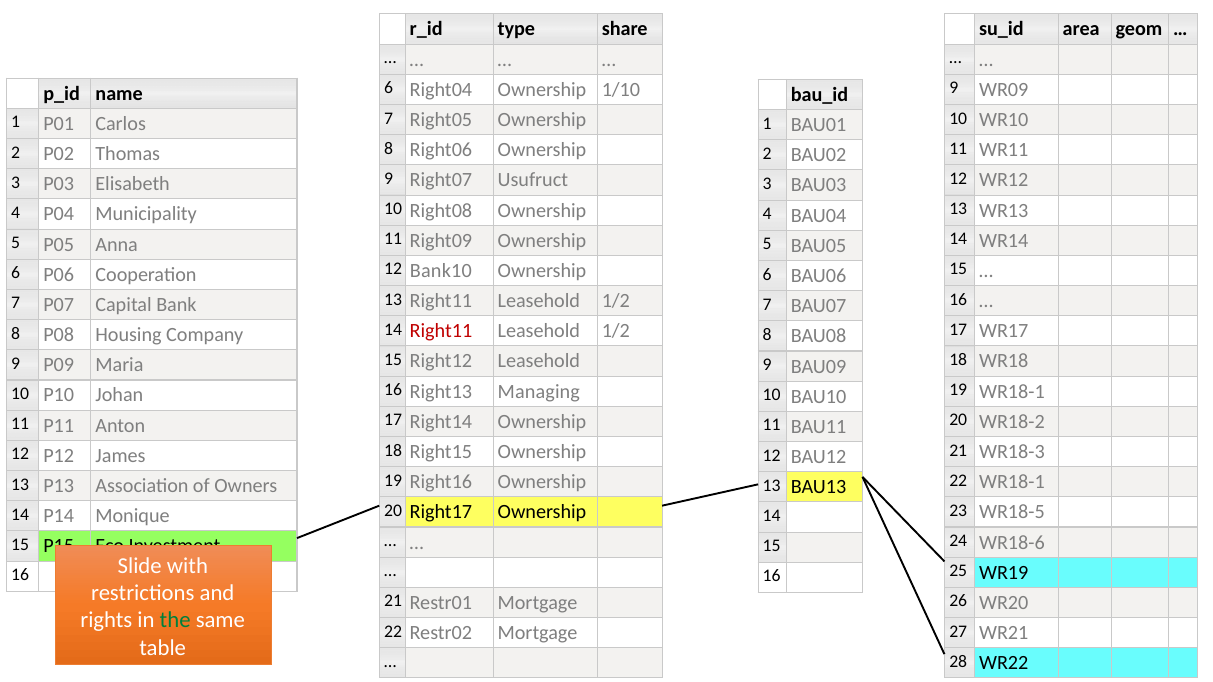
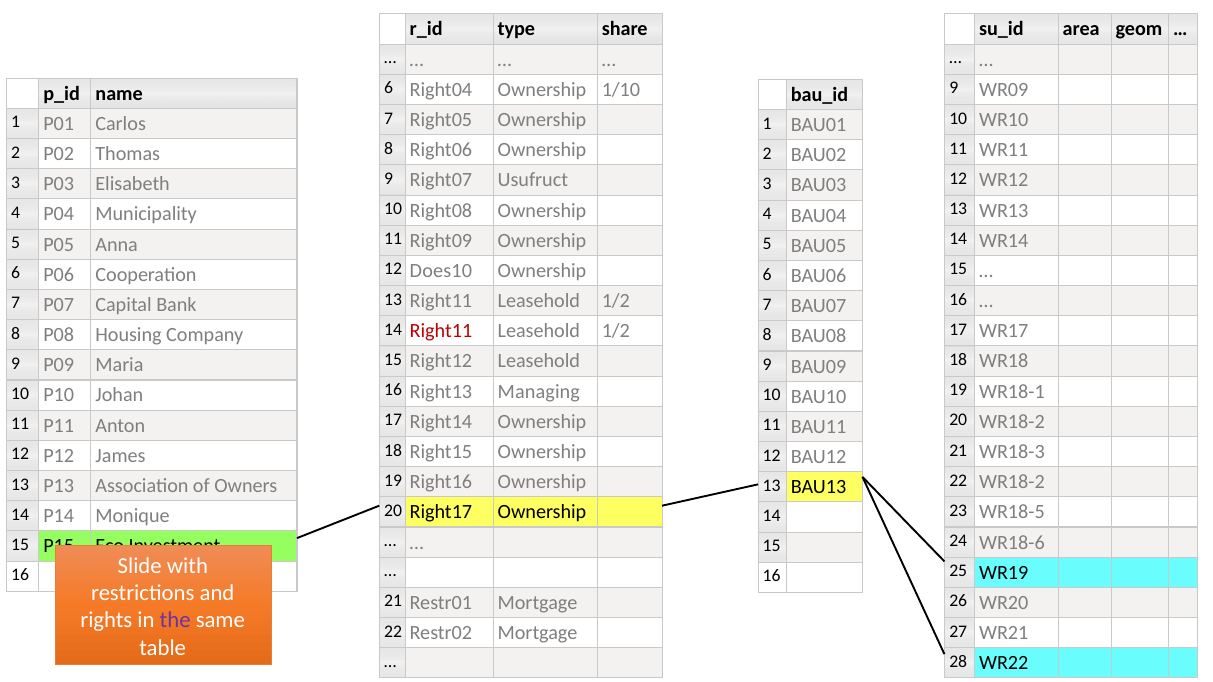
Bank10: Bank10 -> Does10
22 WR18-1: WR18-1 -> WR18-2
the colour: green -> purple
